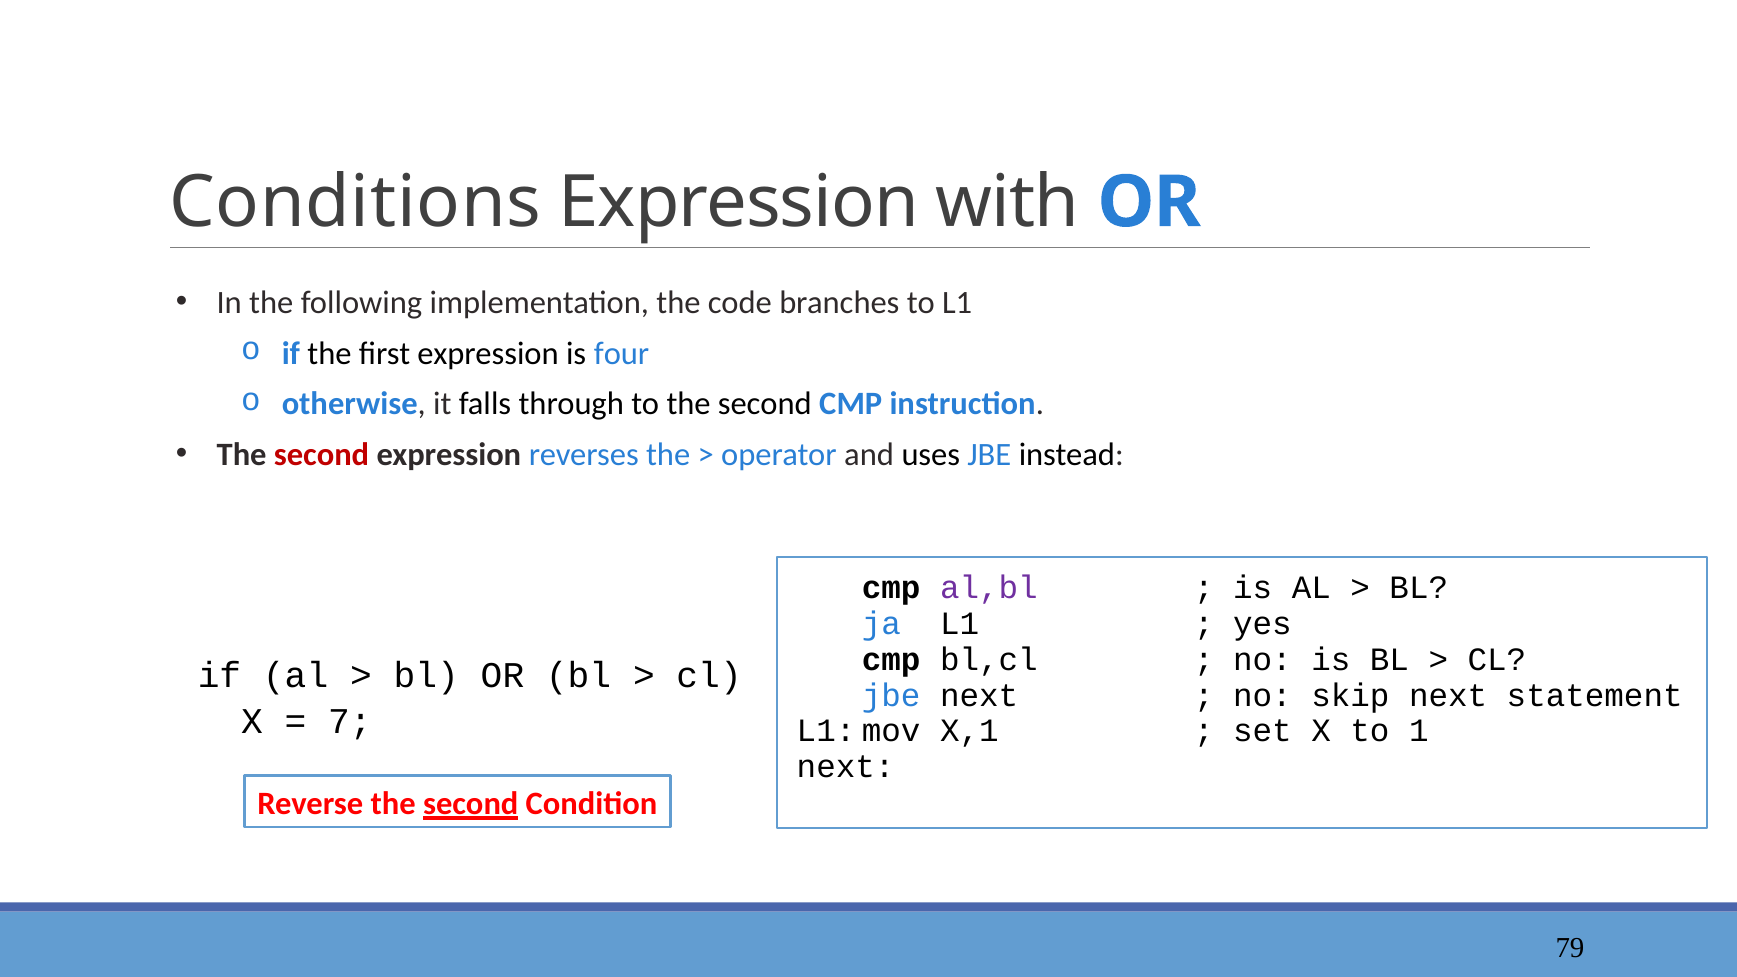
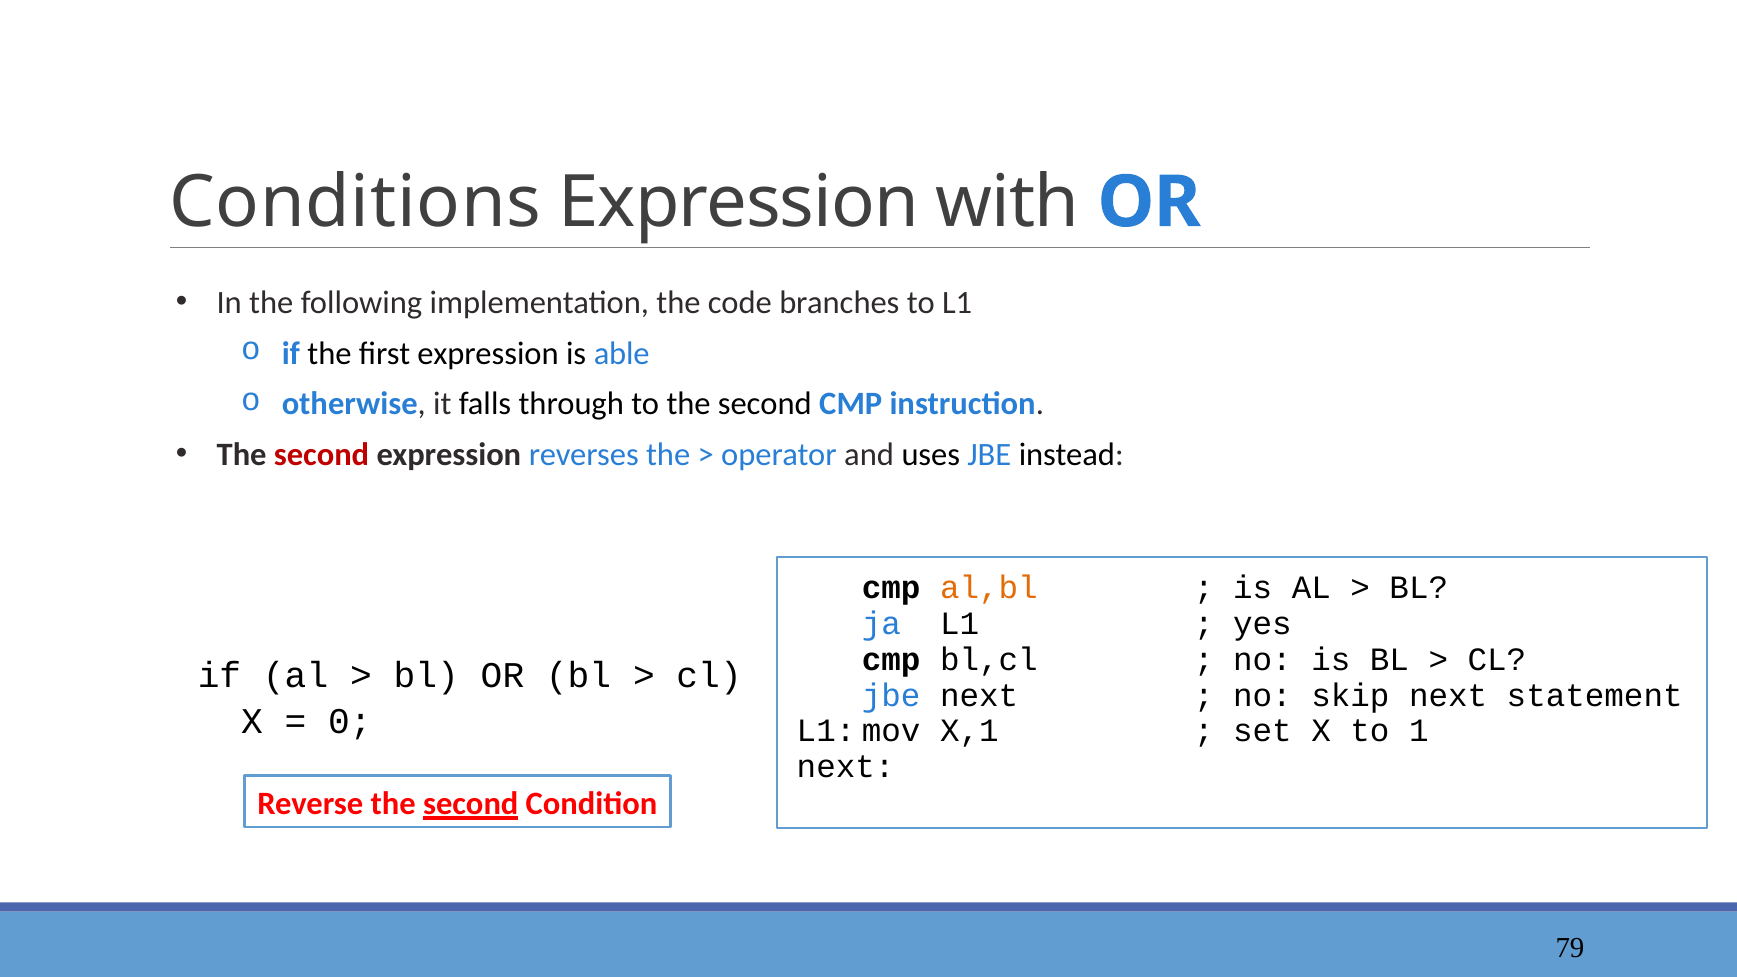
four: four -> able
al,bl colour: purple -> orange
7: 7 -> 0
